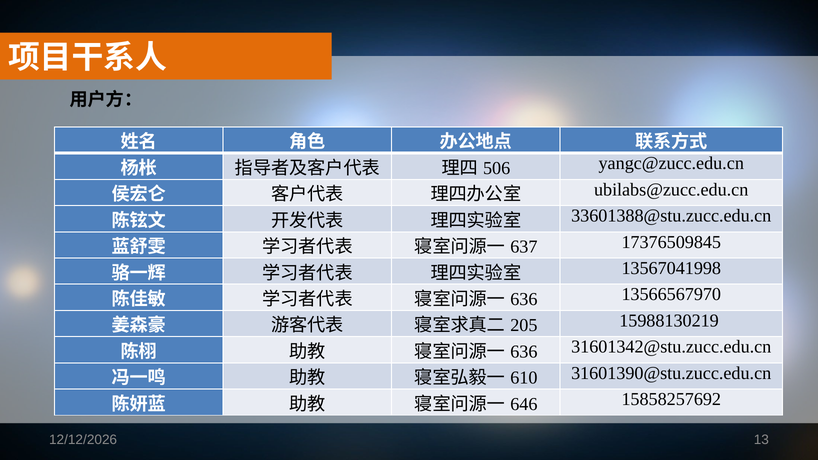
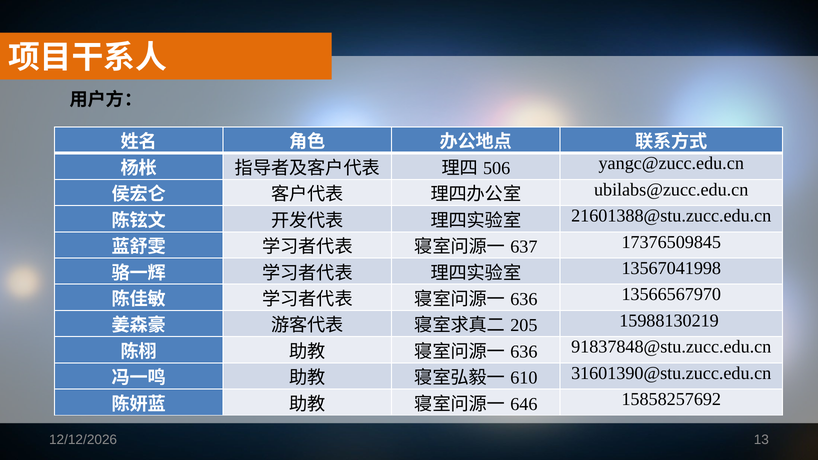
33601388@stu.zucc.edu.cn: 33601388@stu.zucc.edu.cn -> 21601388@stu.zucc.edu.cn
31601342@stu.zucc.edu.cn: 31601342@stu.zucc.edu.cn -> 91837848@stu.zucc.edu.cn
